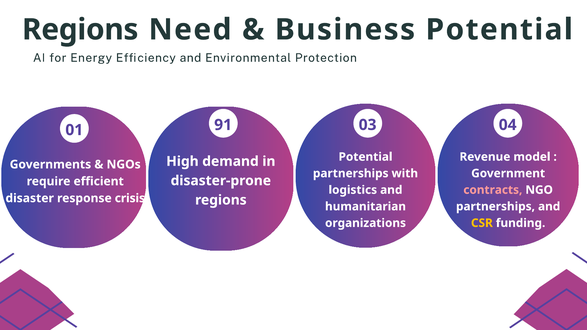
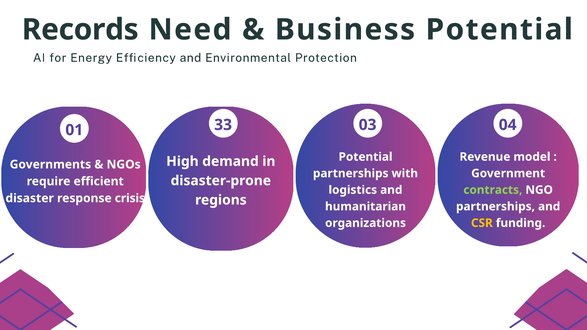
Regions at (80, 30): Regions -> Records
91: 91 -> 33
contracts colour: pink -> light green
